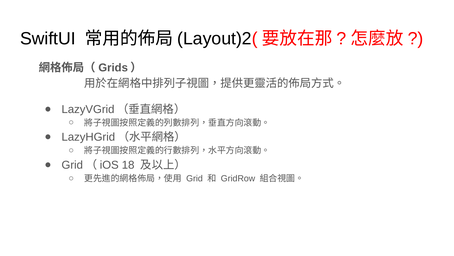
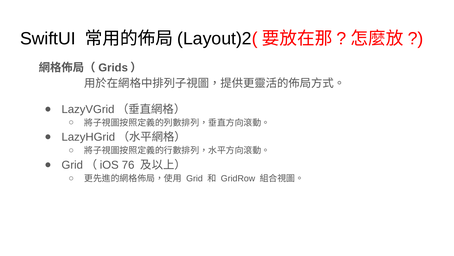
18: 18 -> 76
